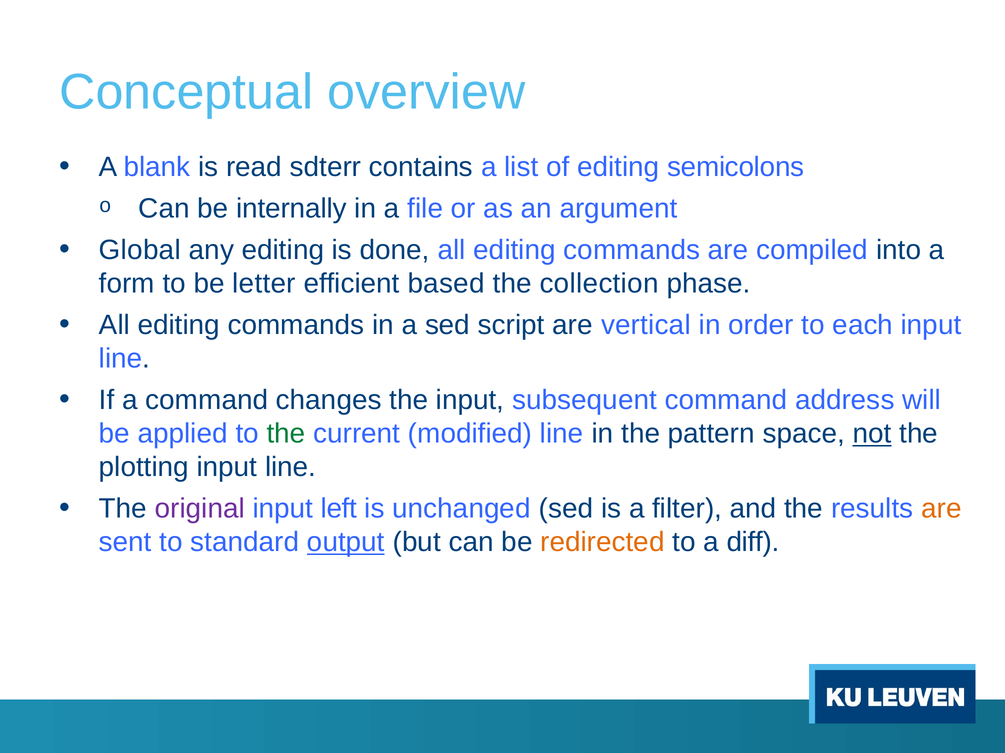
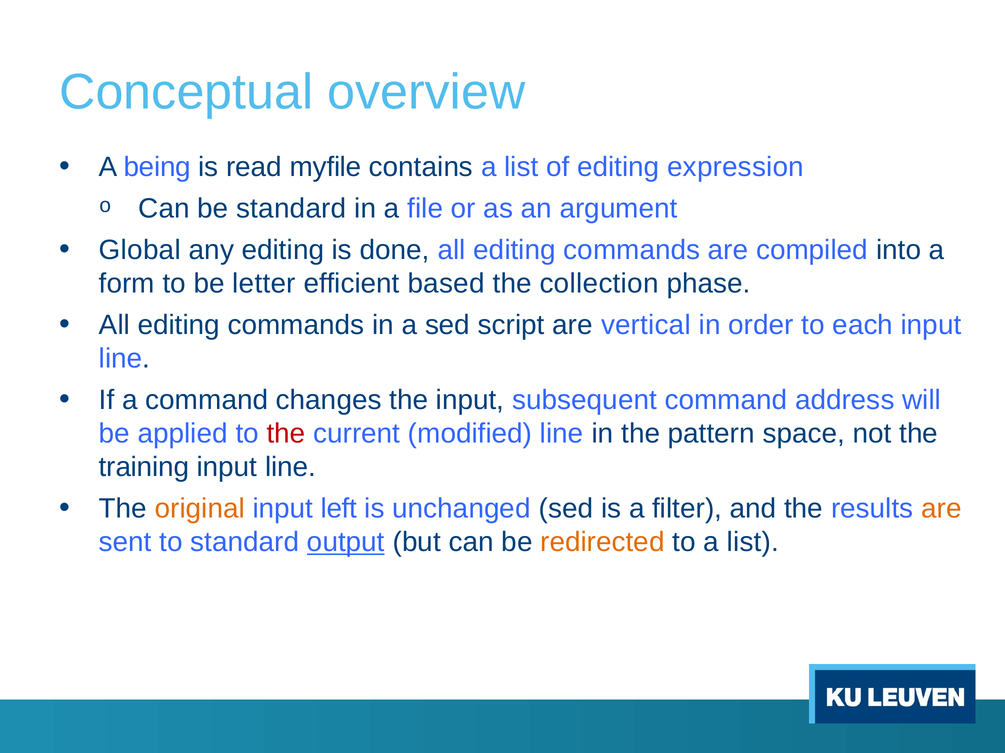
blank: blank -> being
sdterr: sdterr -> myfile
semicolons: semicolons -> expression
be internally: internally -> standard
the at (286, 434) colour: green -> red
not underline: present -> none
plotting: plotting -> training
original colour: purple -> orange
to a diff: diff -> list
